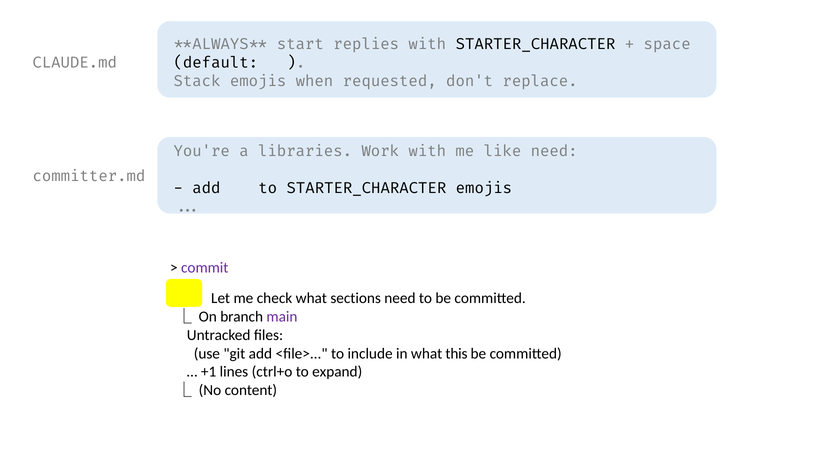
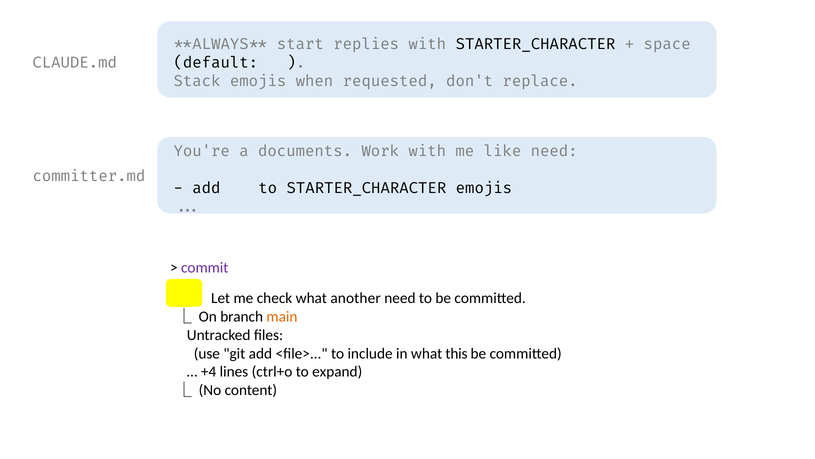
libraries: libraries -> documents
sections: sections -> another
main colour: purple -> orange
+1: +1 -> +4
